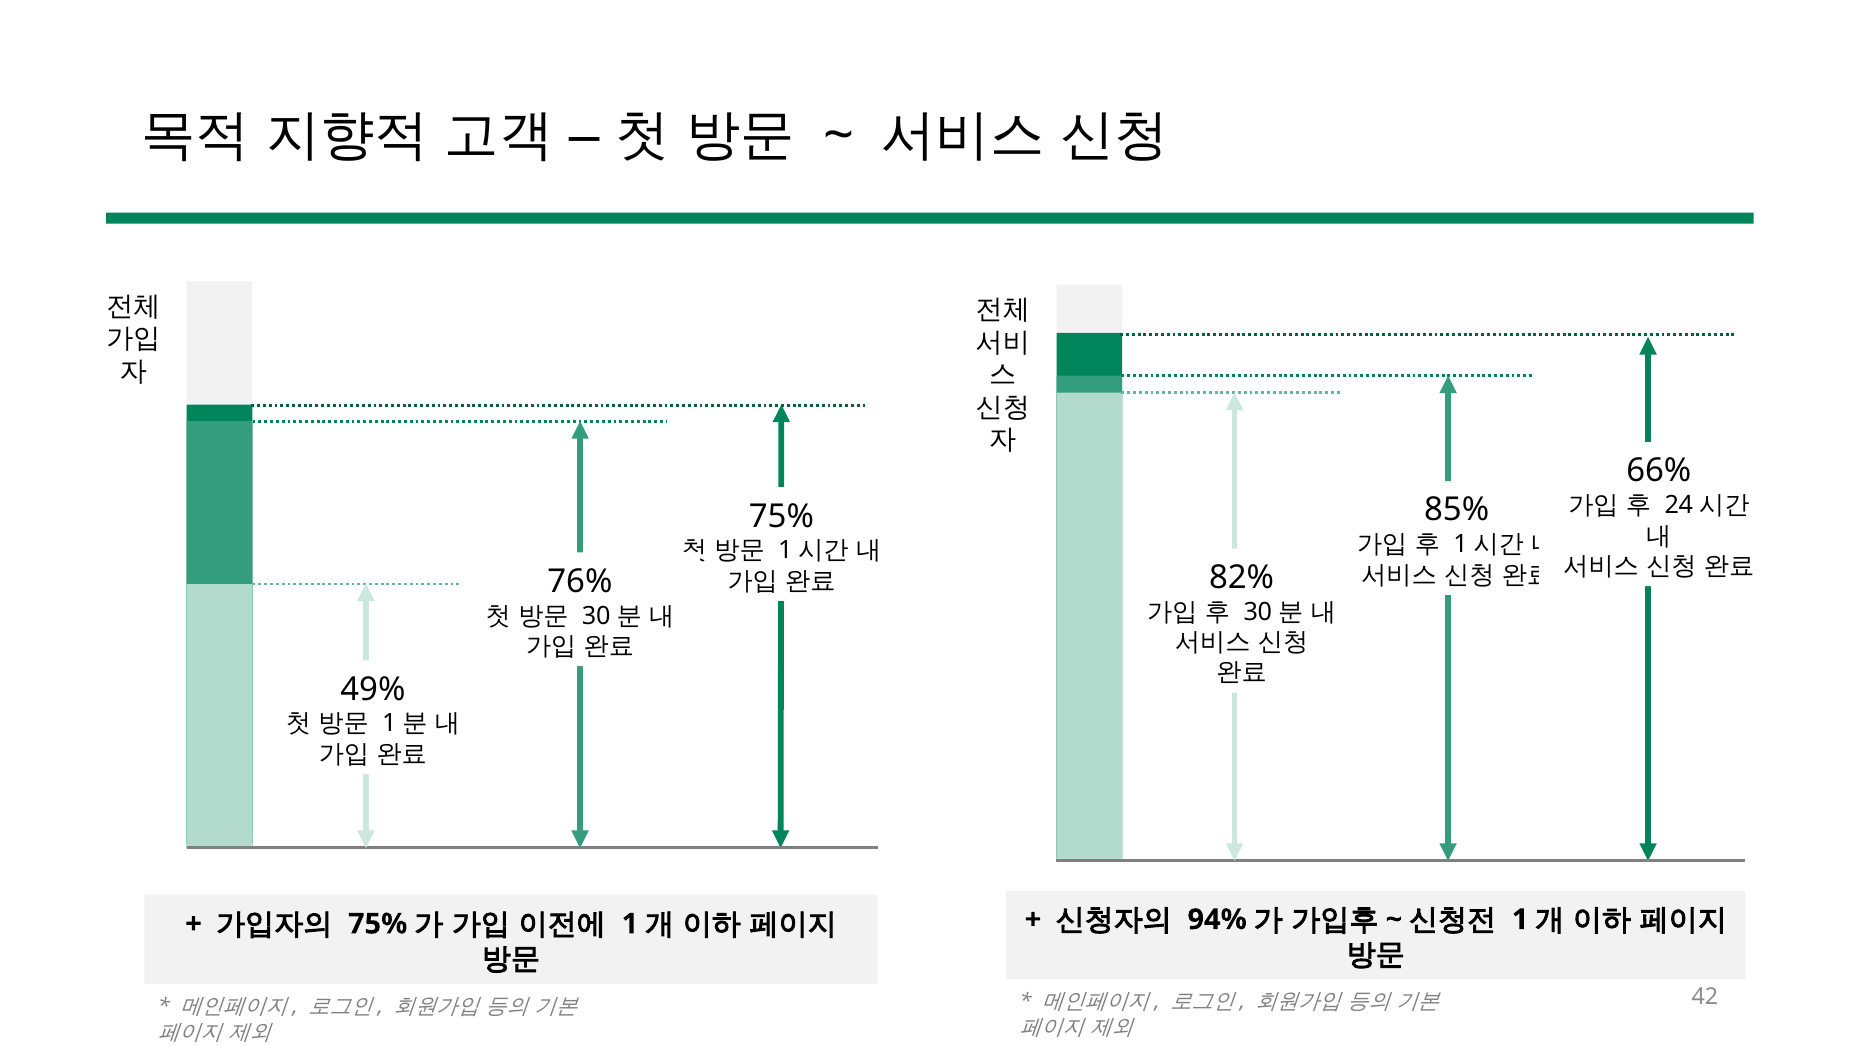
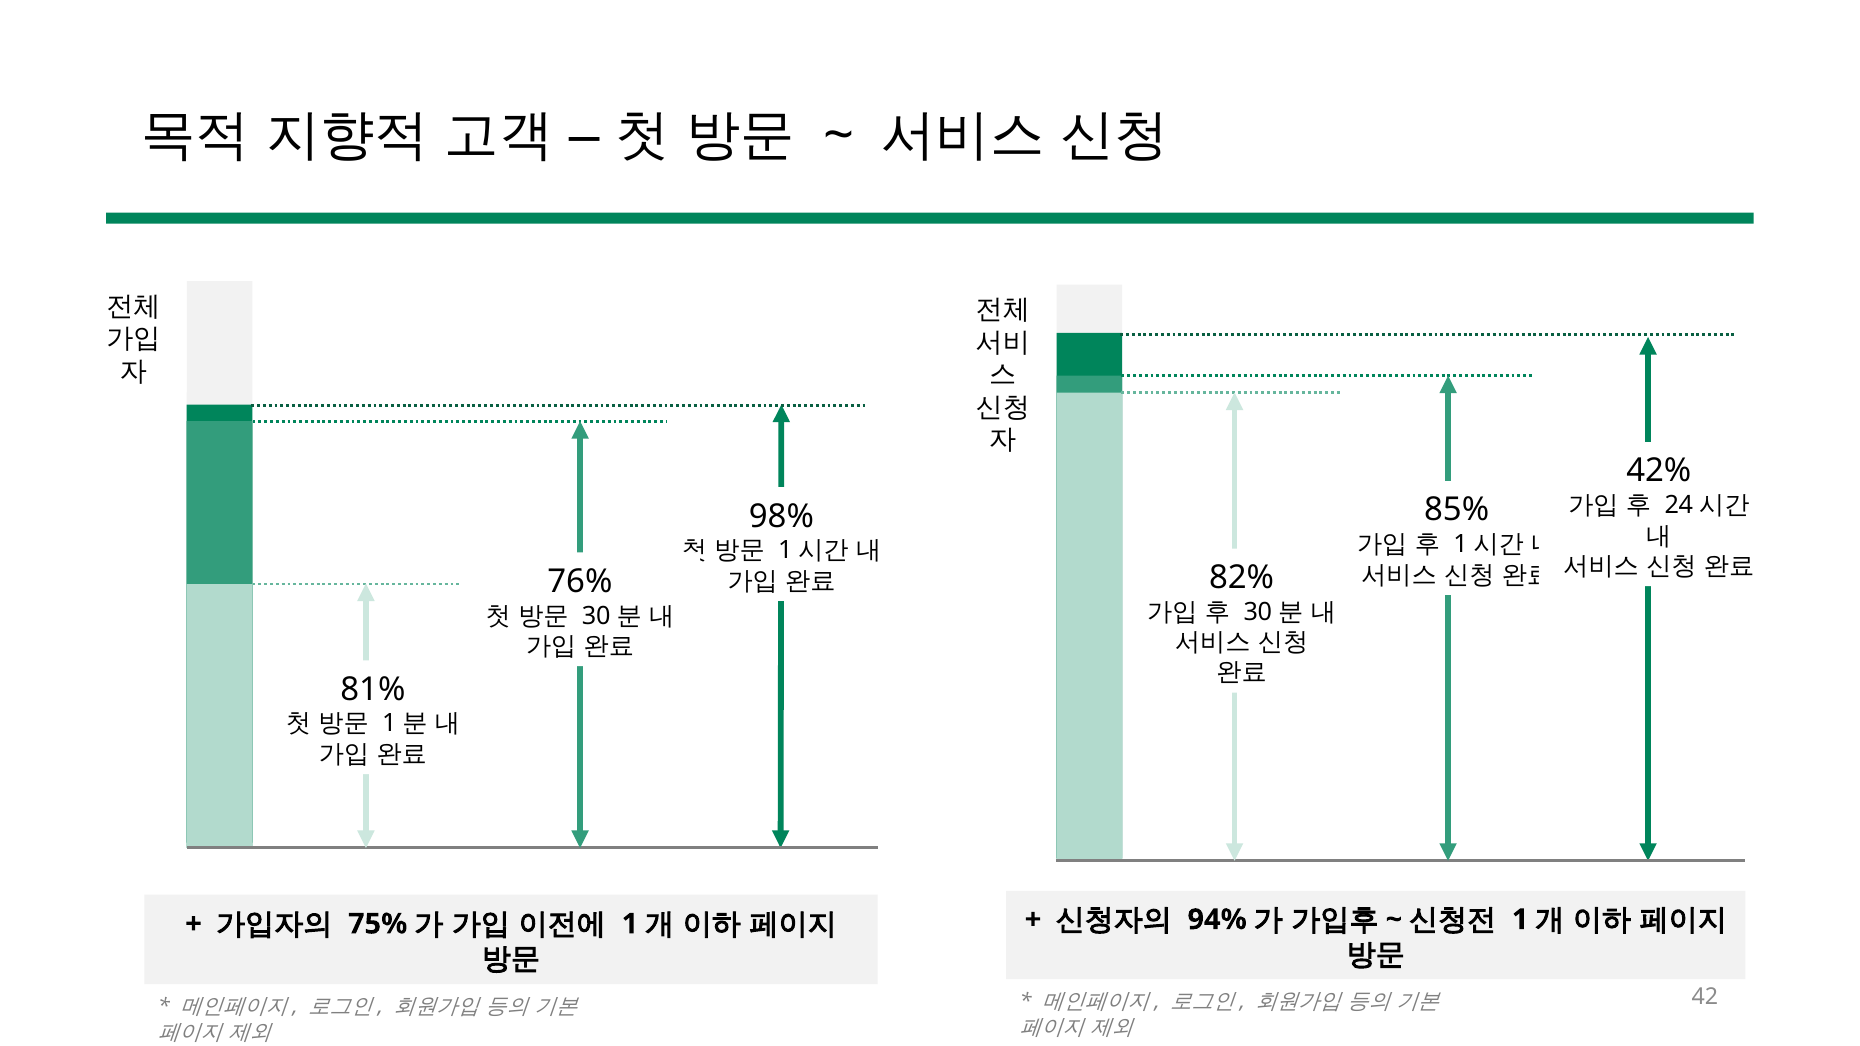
66%: 66% -> 42%
75% at (781, 516): 75% -> 98%
49%: 49% -> 81%
